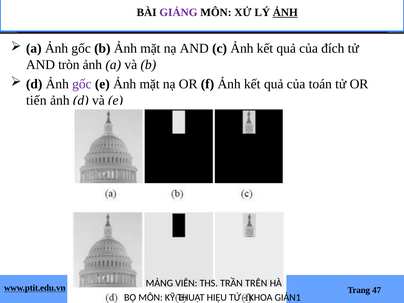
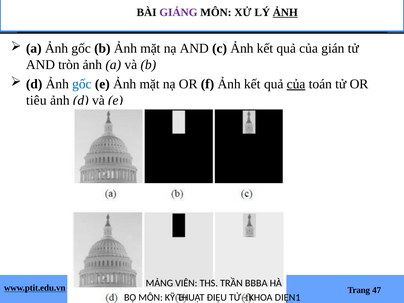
đích: đích -> gián
gốc at (82, 84) colour: purple -> blue
của at (296, 84) underline: none -> present
tiến: tiến -> tiêu
TRÊN: TRÊN -> BBBA
HIỆU: HIỆU -> ĐIỆU
GIẢN1: GIẢN1 -> DIỆN1
